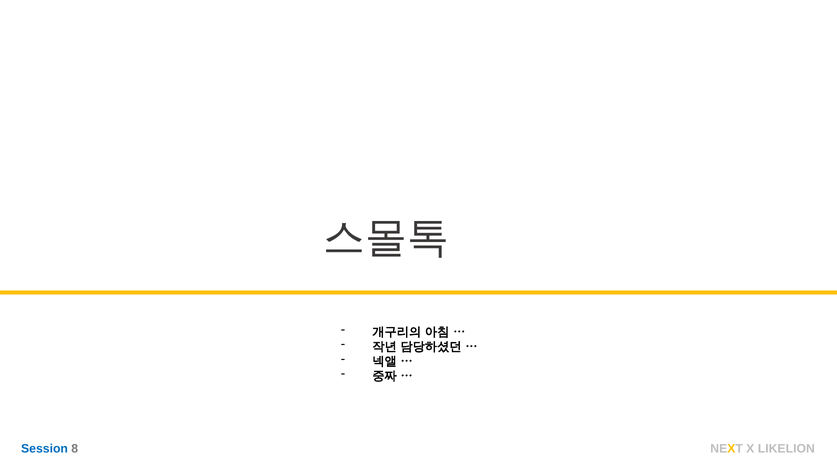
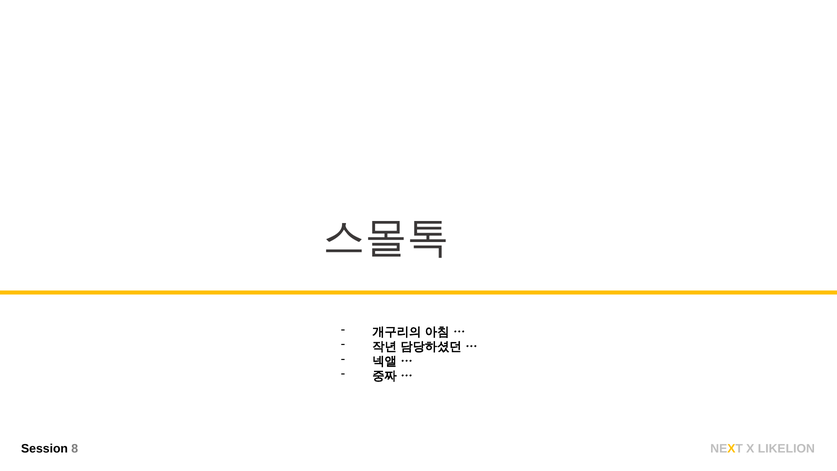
Session colour: blue -> black
